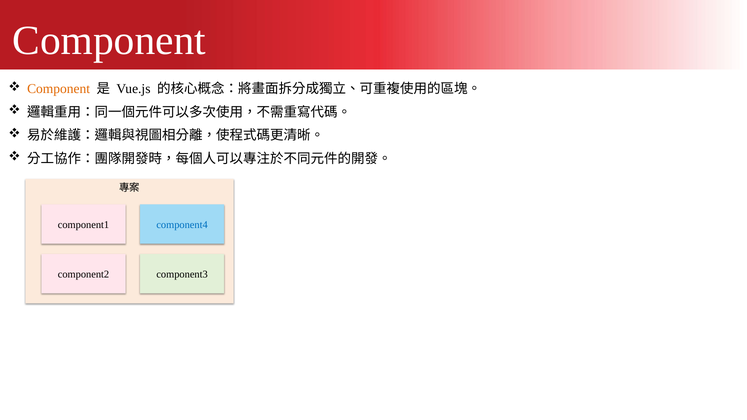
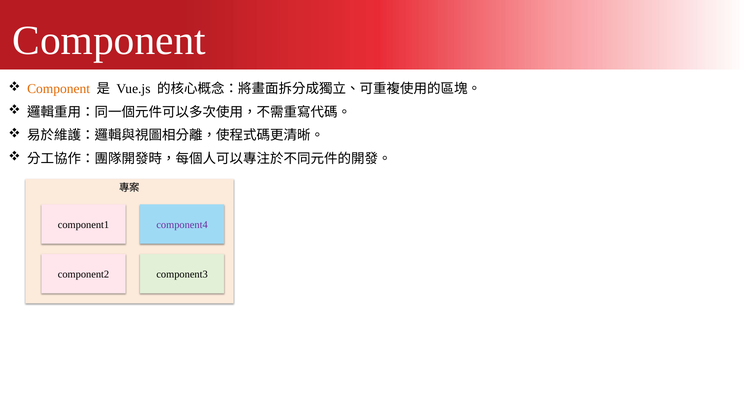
component4 colour: blue -> purple
